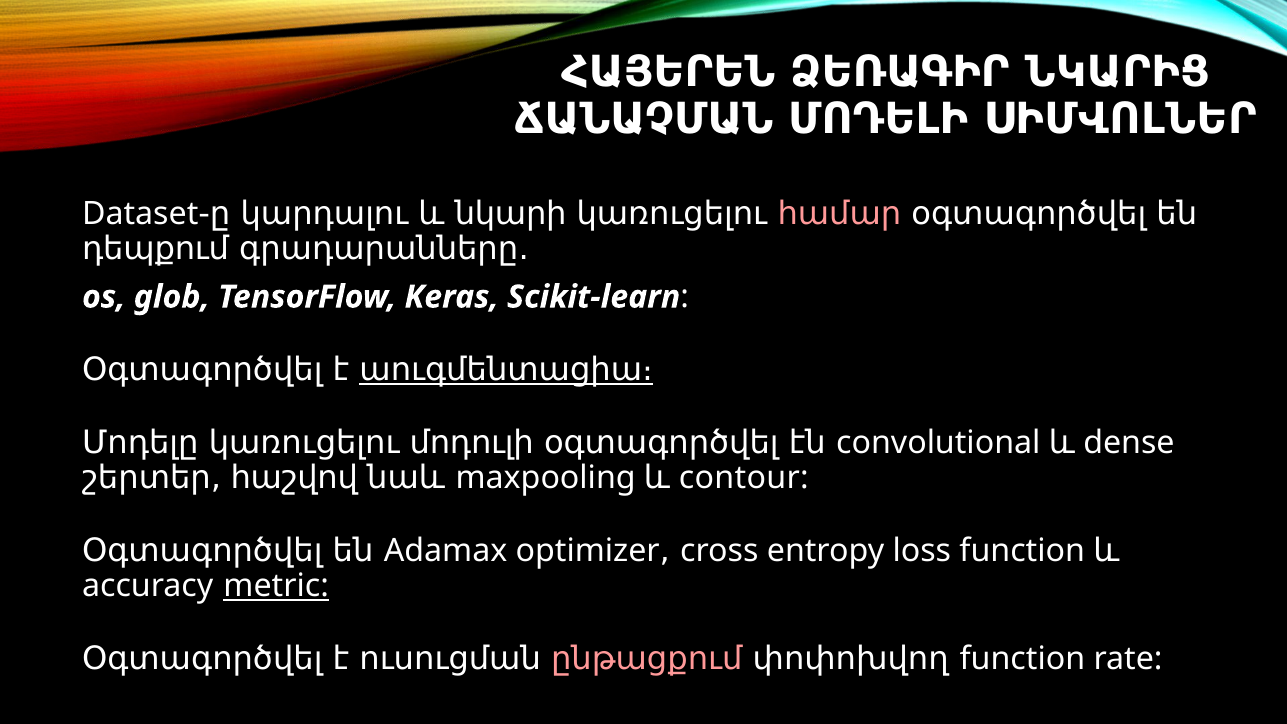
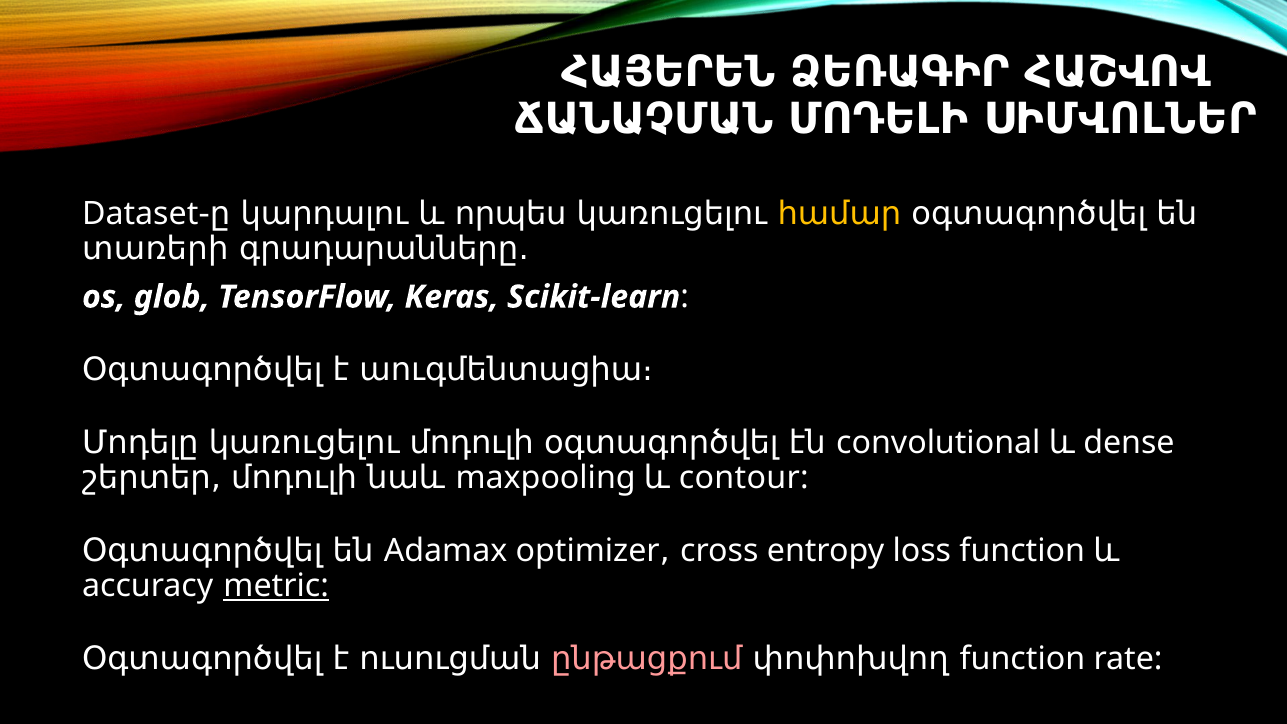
ՆԿԱՐԻՑ: ՆԿԱՐԻՑ -> ՀԱՇՎՈՎ
նկարի: նկարի -> որպես
համար colour: pink -> yellow
դեպքում: դեպքում -> տառերի
աուգմենտացիա։ underline: present -> none
շերտեր հաշվով: հաշվով -> մոդուլի
